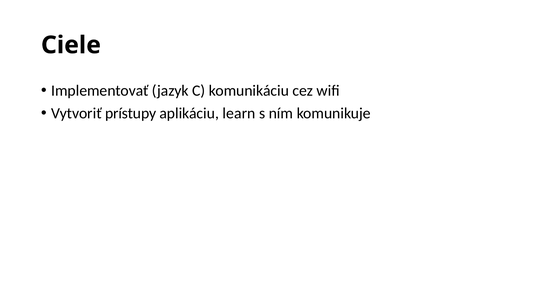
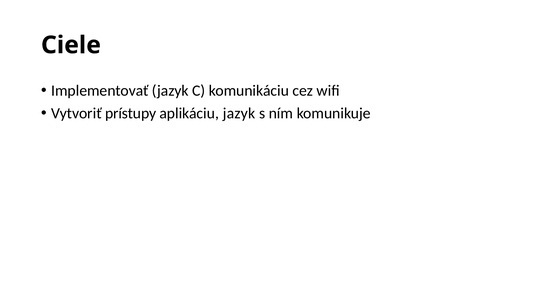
aplikáciu learn: learn -> jazyk
